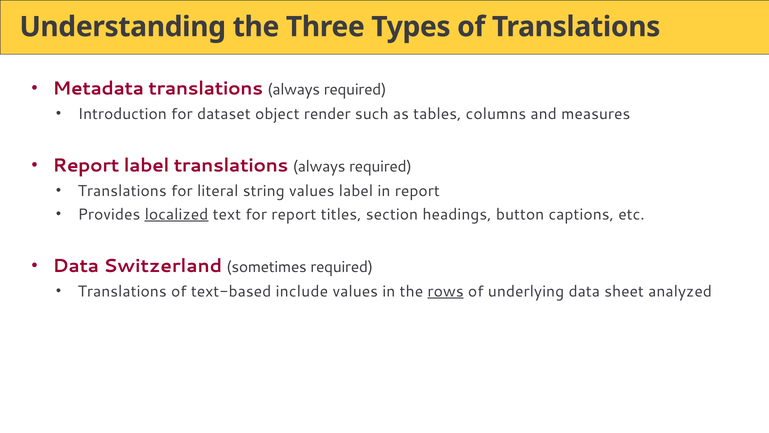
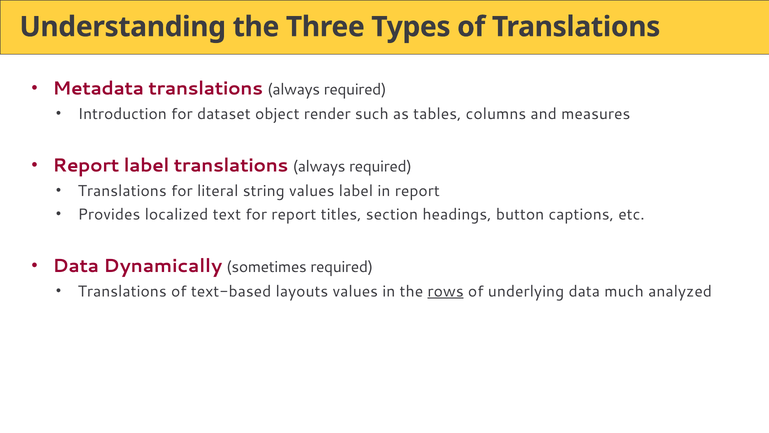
localized underline: present -> none
Switzerland: Switzerland -> Dynamically
include: include -> layouts
sheet: sheet -> much
